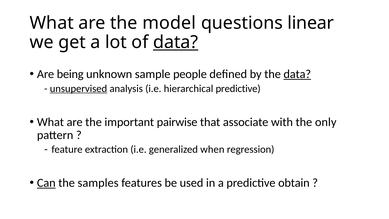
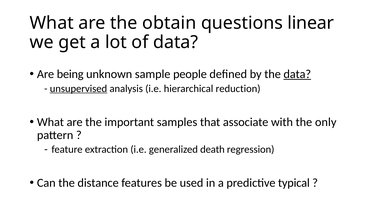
model: model -> obtain
data at (176, 42) underline: present -> none
hierarchical predictive: predictive -> reduction
pairwise: pairwise -> samples
when: when -> death
Can underline: present -> none
samples: samples -> distance
obtain: obtain -> typical
